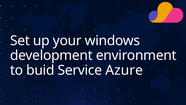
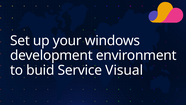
Azure: Azure -> Visual
